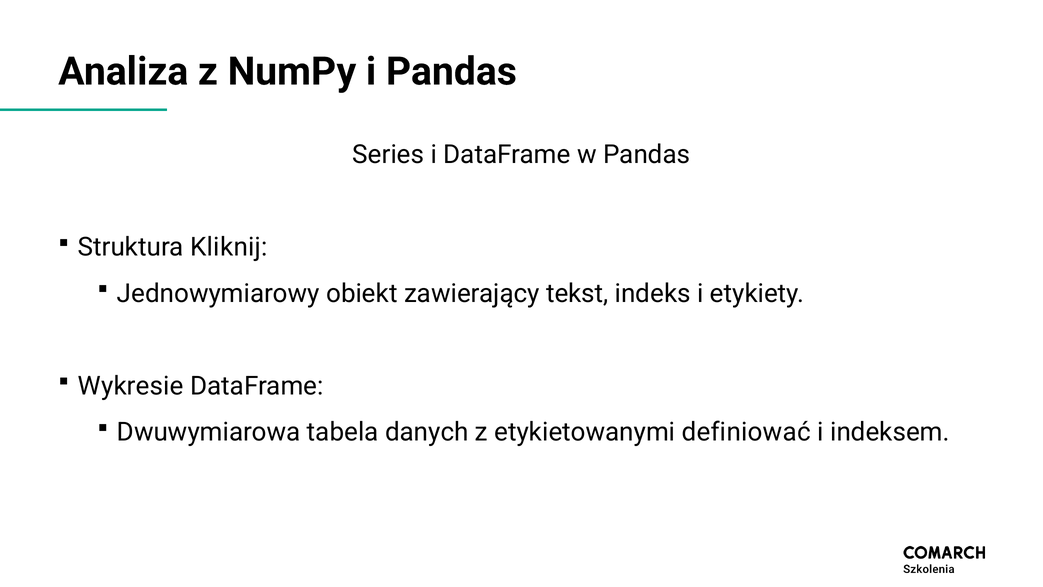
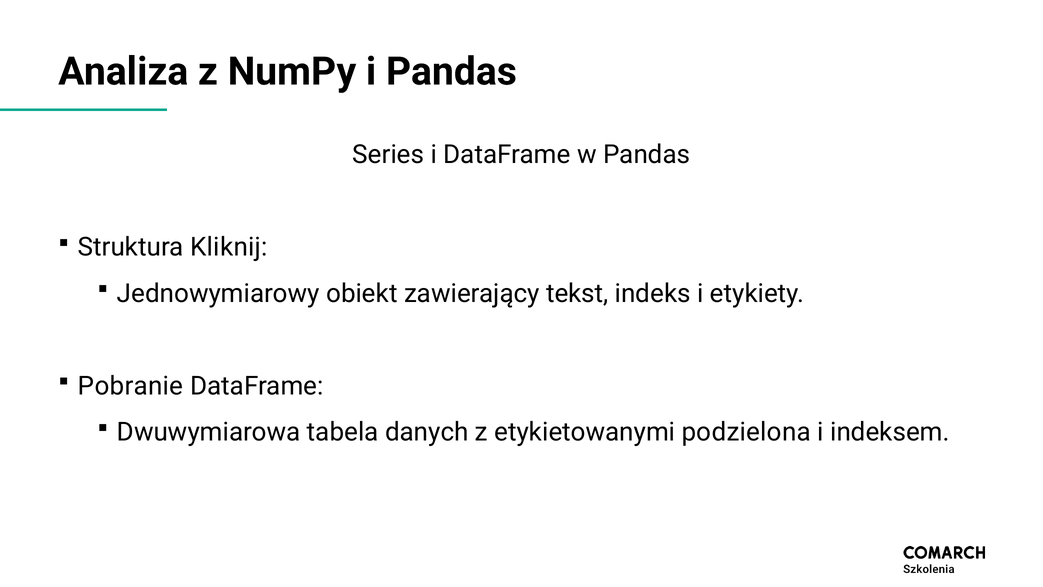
Wykresie: Wykresie -> Pobranie
definiować: definiować -> podzielona
